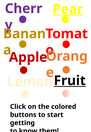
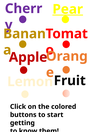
Fruit underline: present -> none
